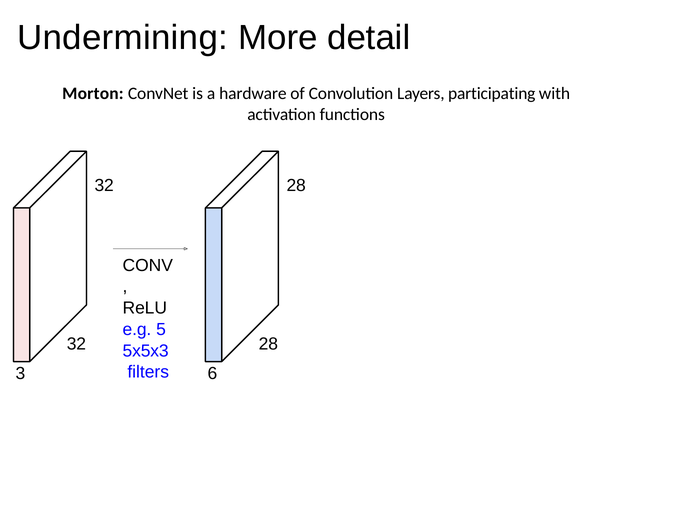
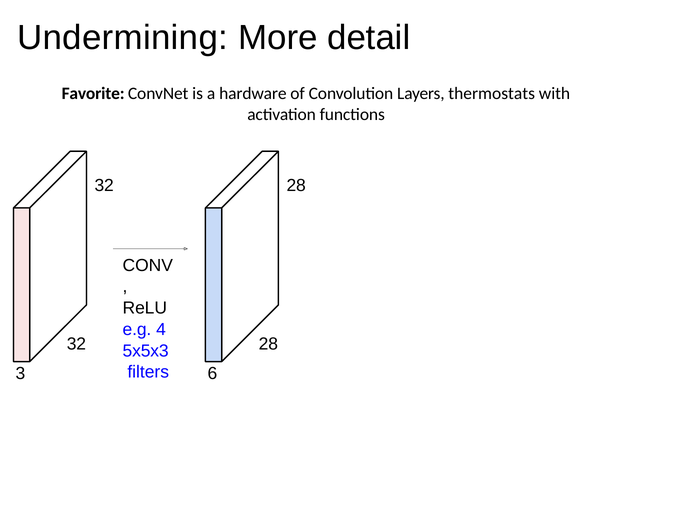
Morton: Morton -> Favorite
participating: participating -> thermostats
5: 5 -> 4
